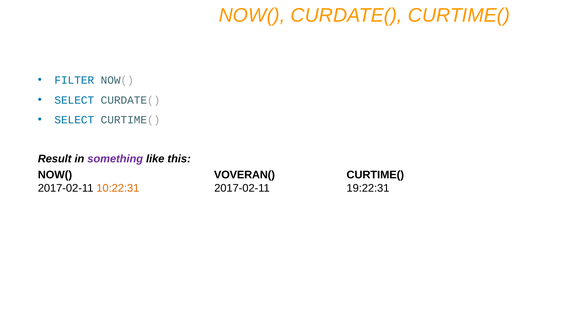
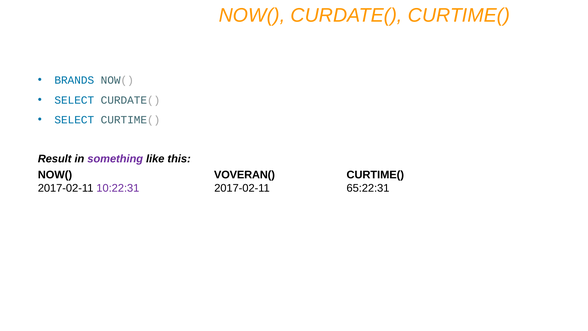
FILTER: FILTER -> BRANDS
10:22:31 colour: orange -> purple
19:22:31: 19:22:31 -> 65:22:31
